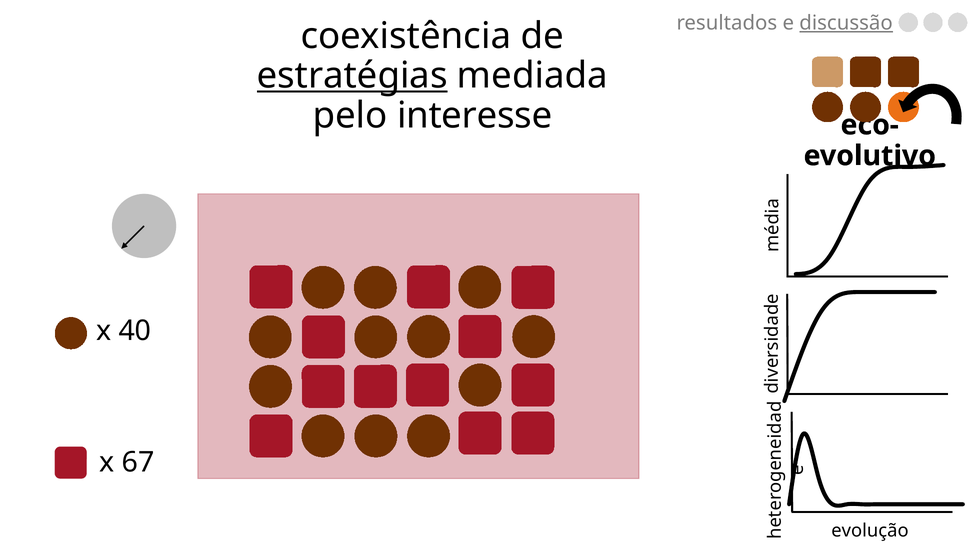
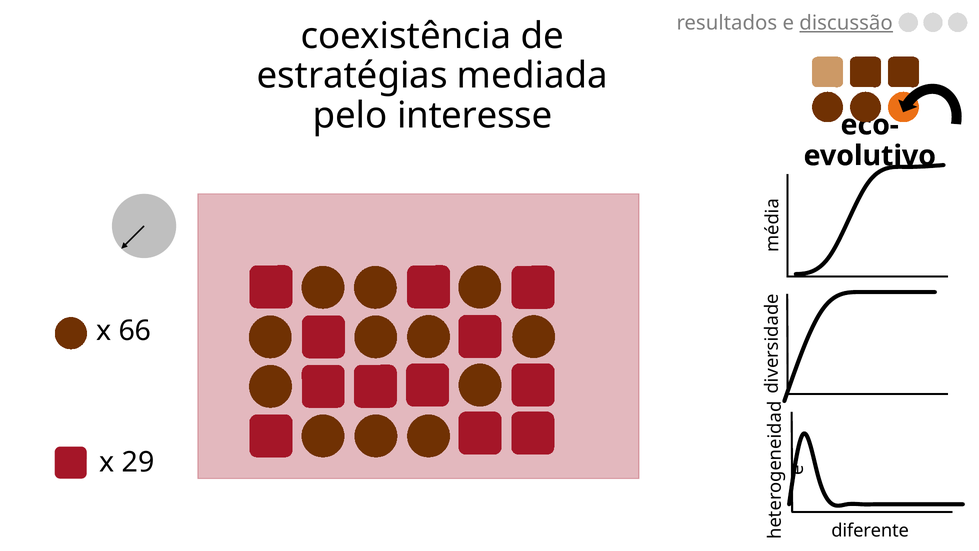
estratégias underline: present -> none
40: 40 -> 66
67: 67 -> 29
evolução: evolução -> diferente
